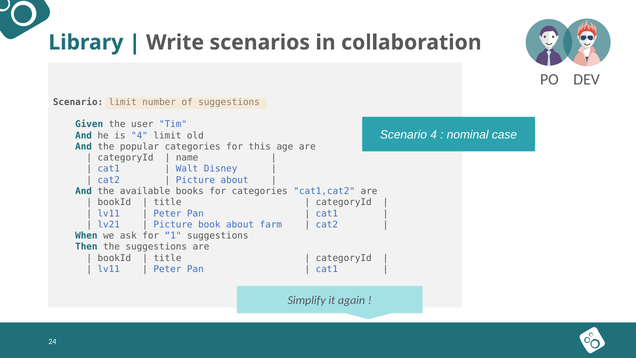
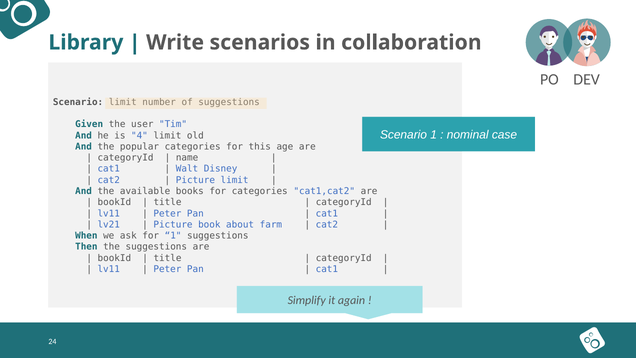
Scenario 4: 4 -> 1
Picture about: about -> limit
